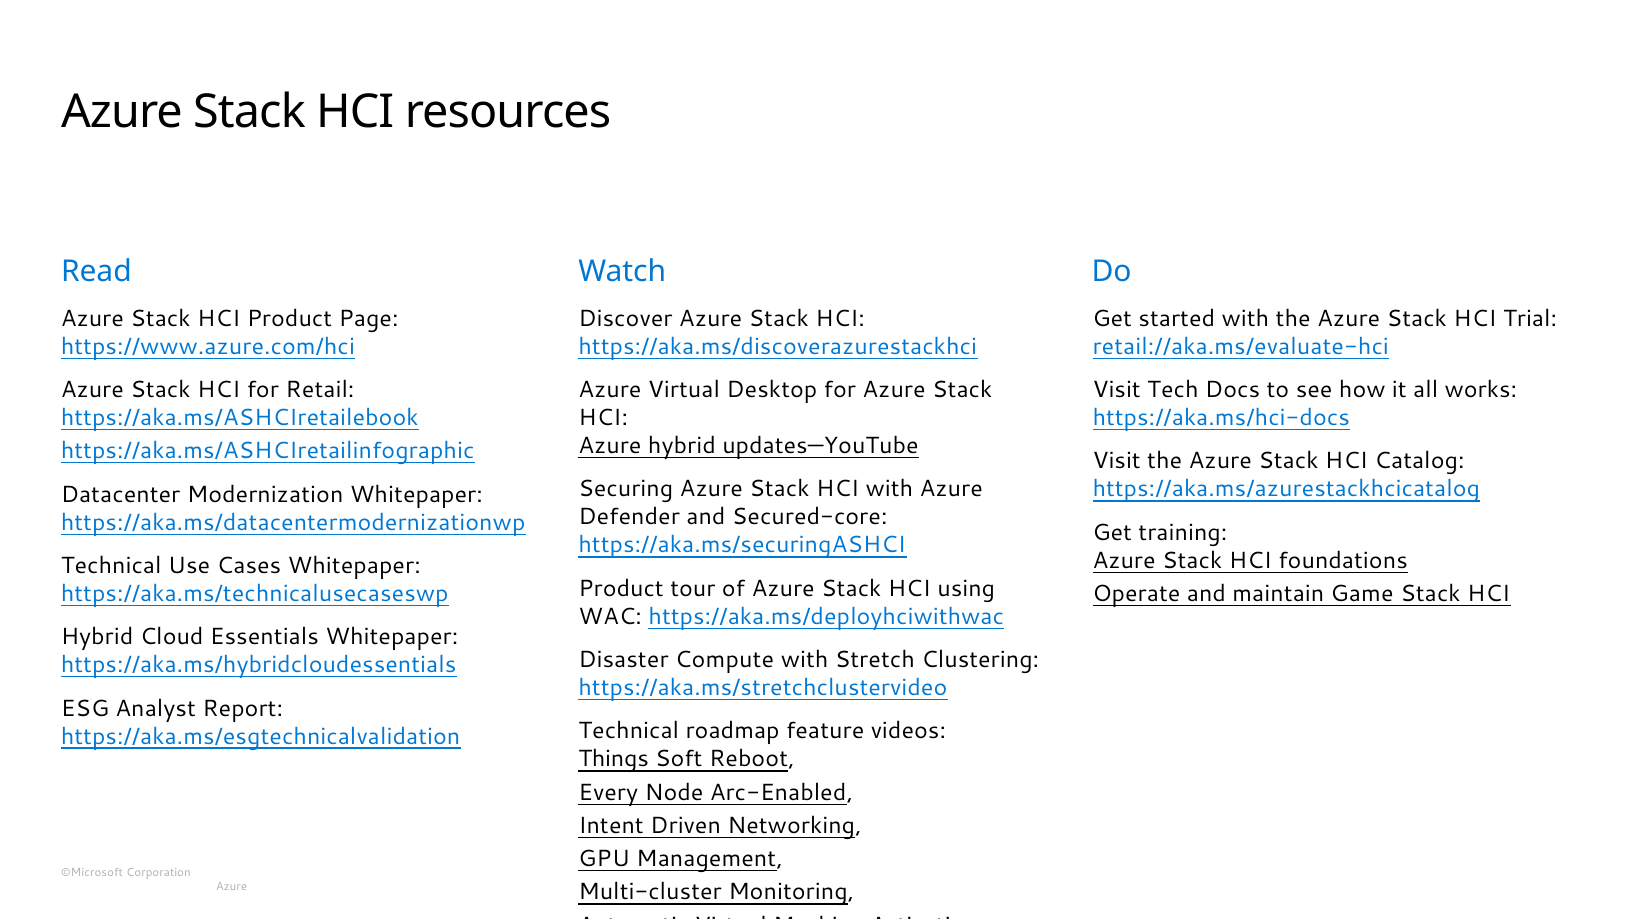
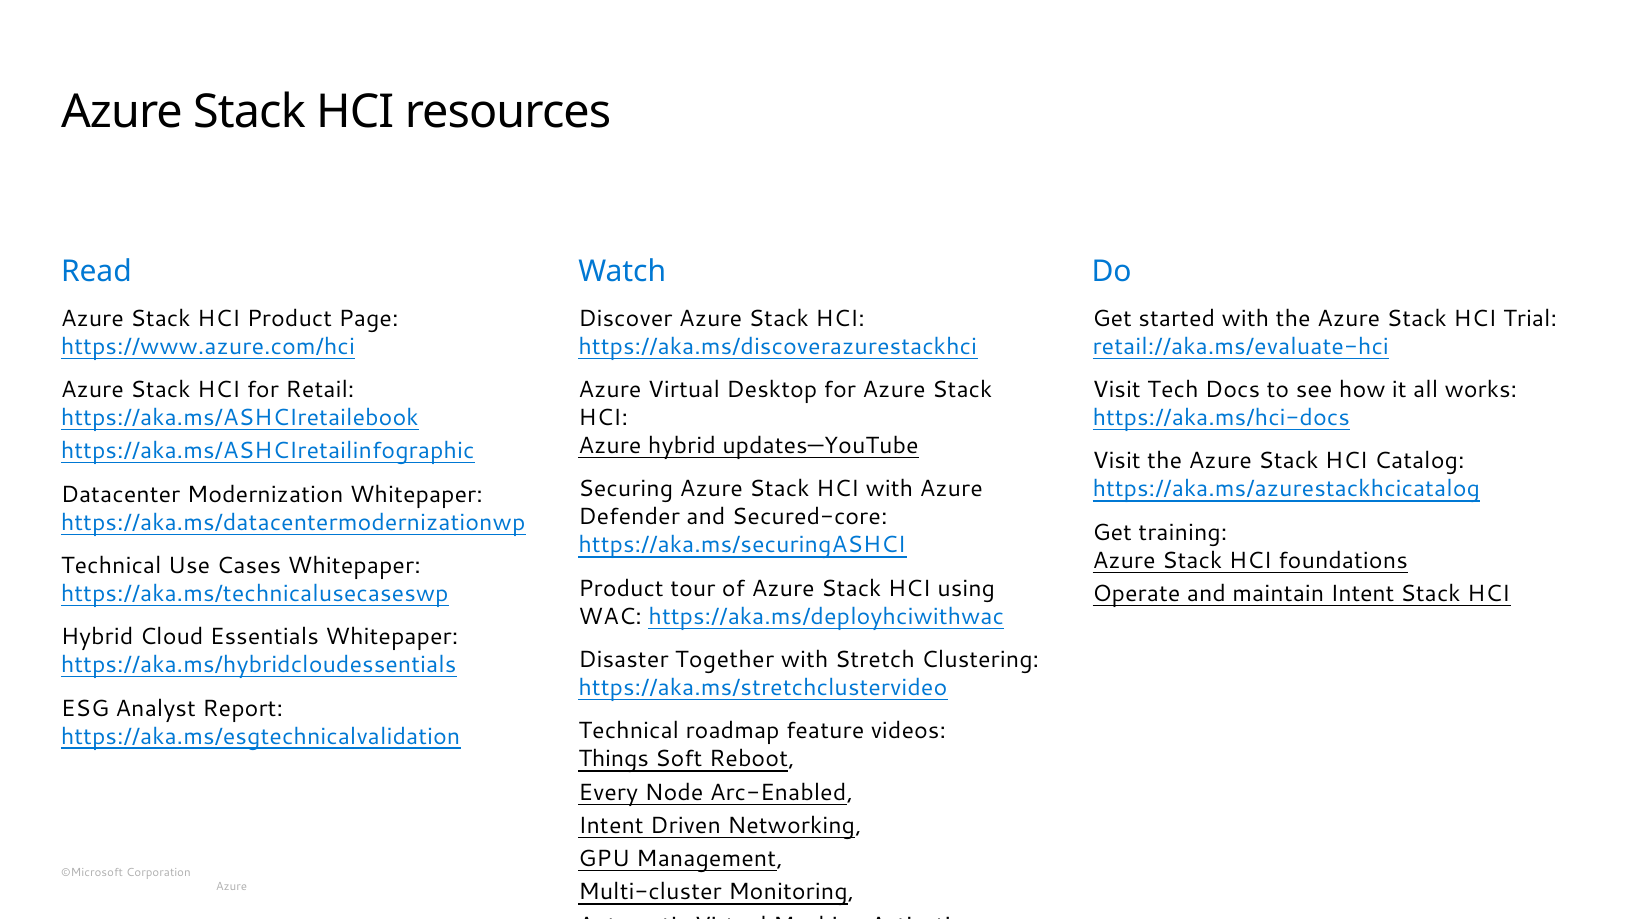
maintain Game: Game -> Intent
Compute: Compute -> Together
